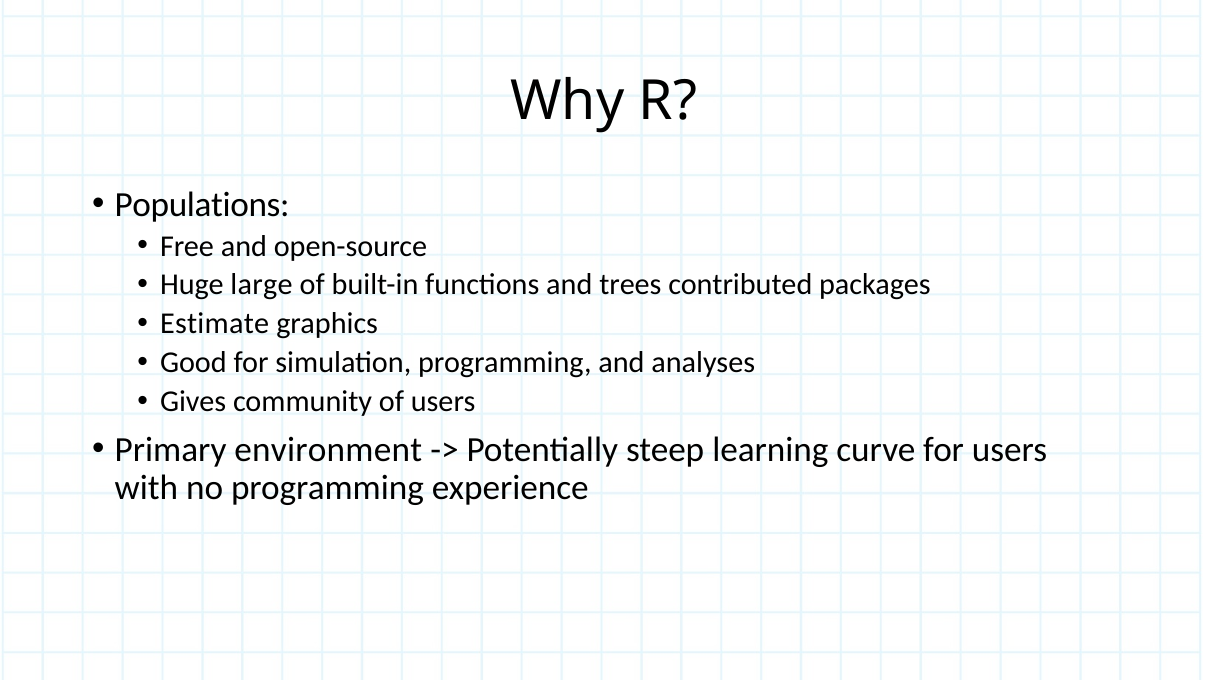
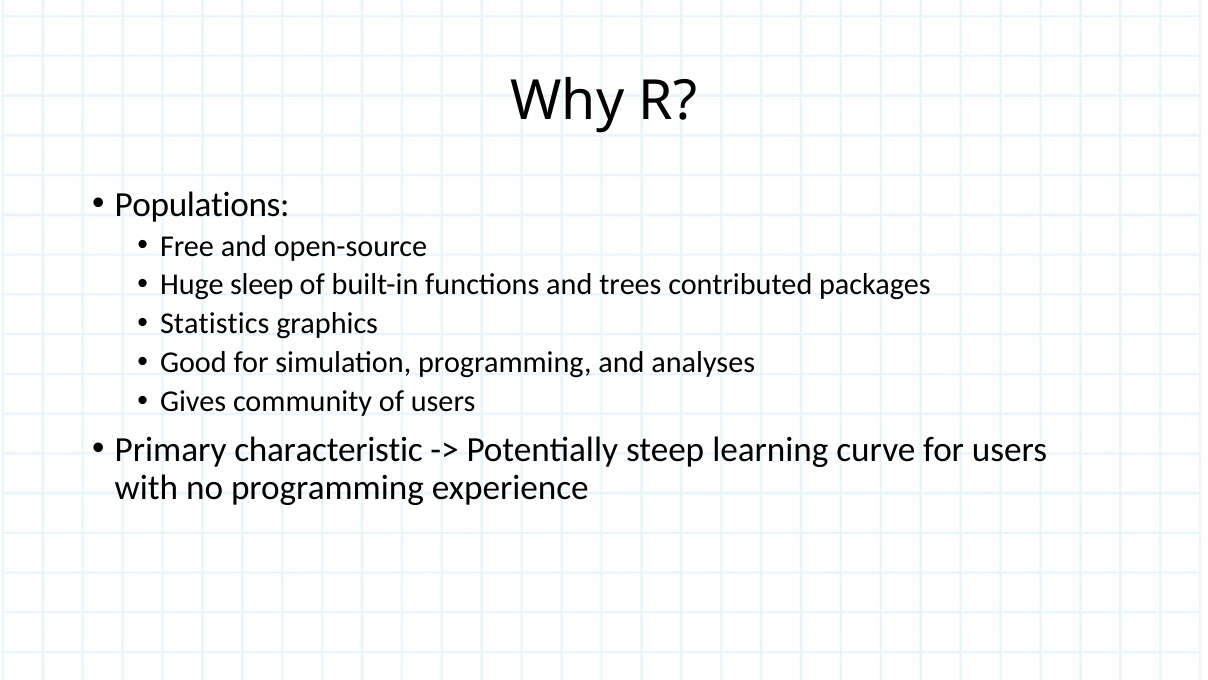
large: large -> sleep
Estimate: Estimate -> Statistics
environment: environment -> characteristic
